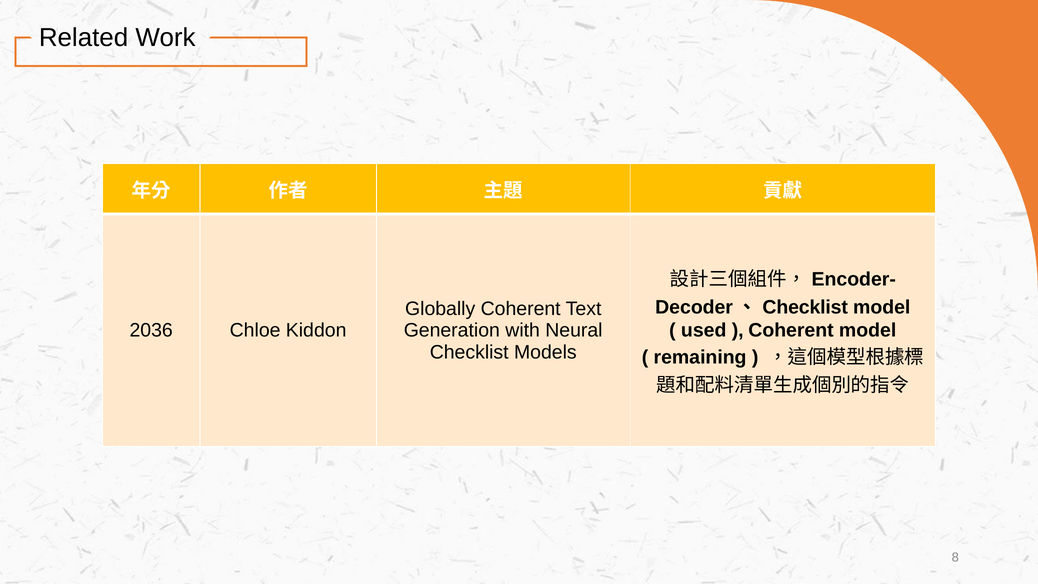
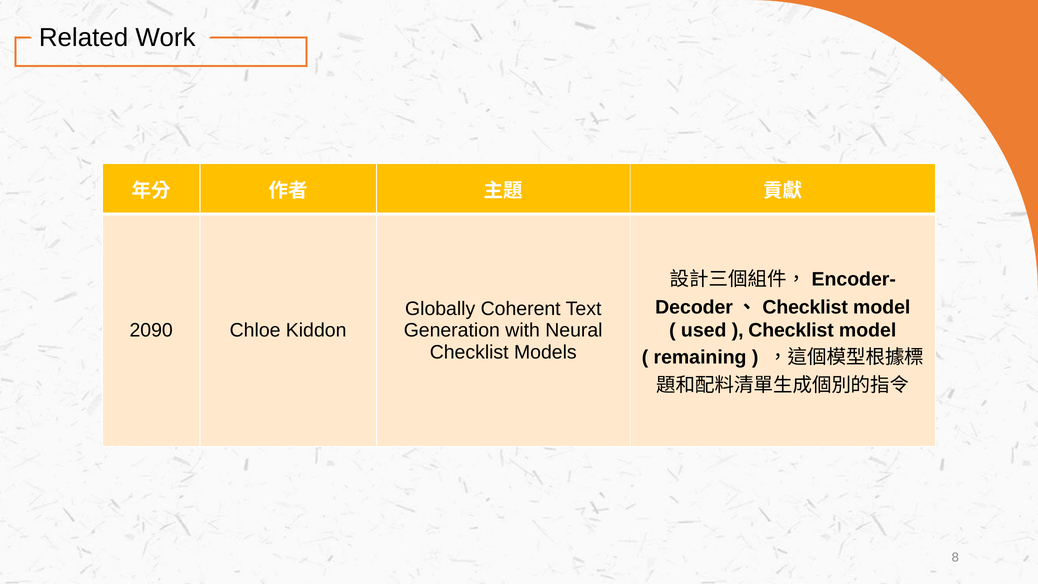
2036: 2036 -> 2090
Coherent at (791, 330): Coherent -> Checklist
